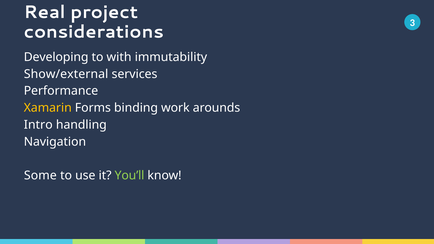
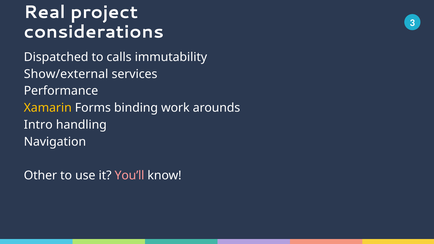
Developing: Developing -> Dispatched
with: with -> calls
Some: Some -> Other
You’ll colour: light green -> pink
